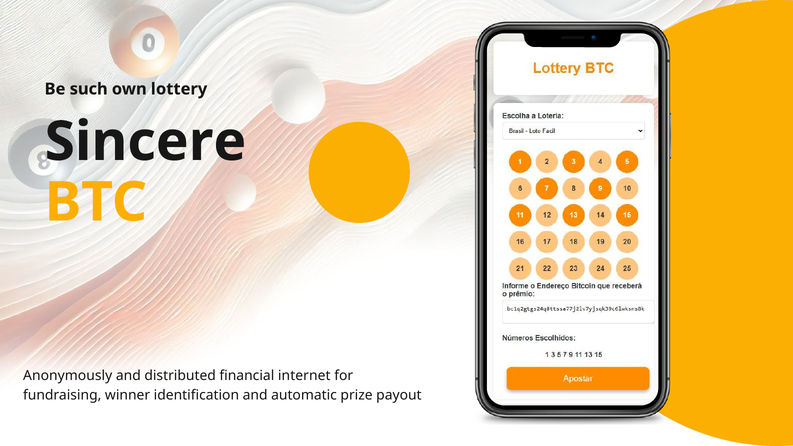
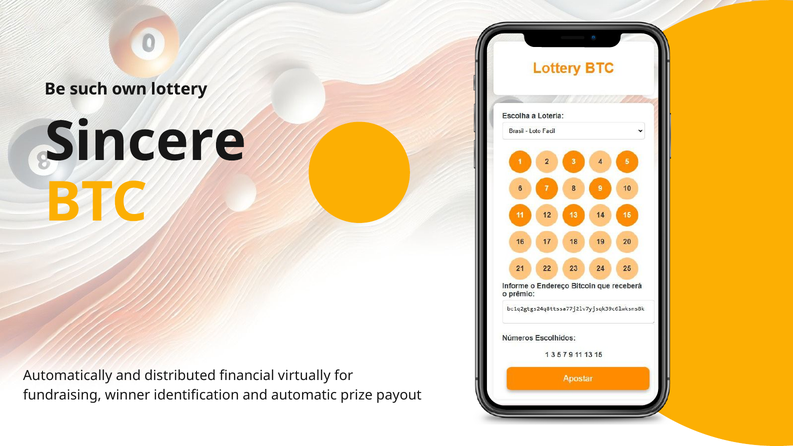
Anonymously: Anonymously -> Automatically
internet: internet -> virtually
